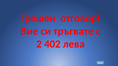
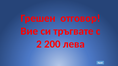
402: 402 -> 200
